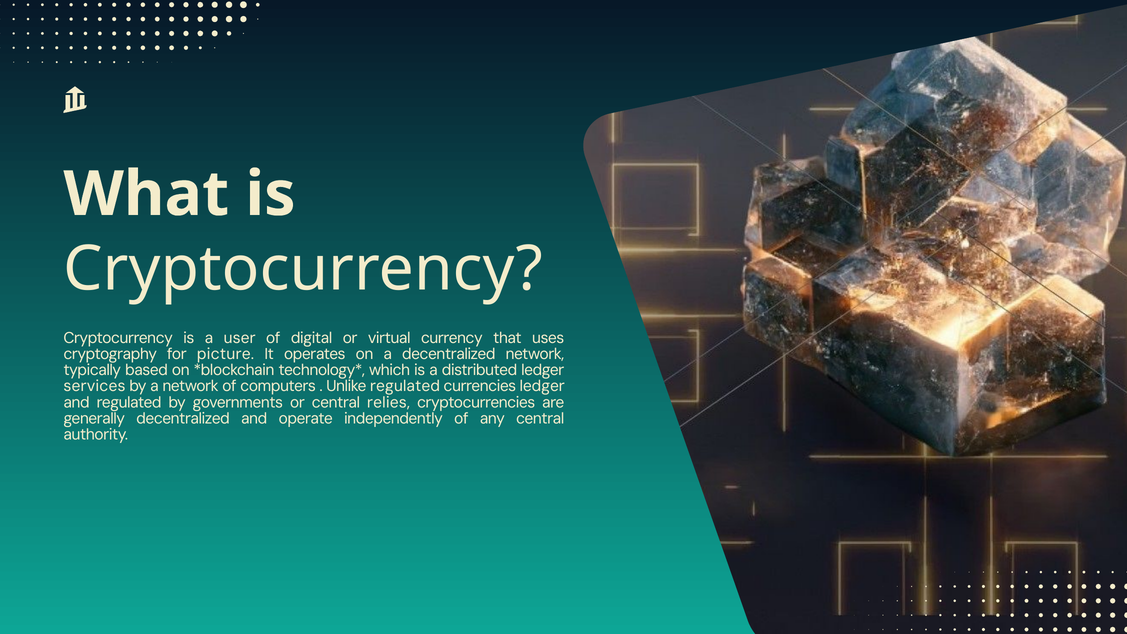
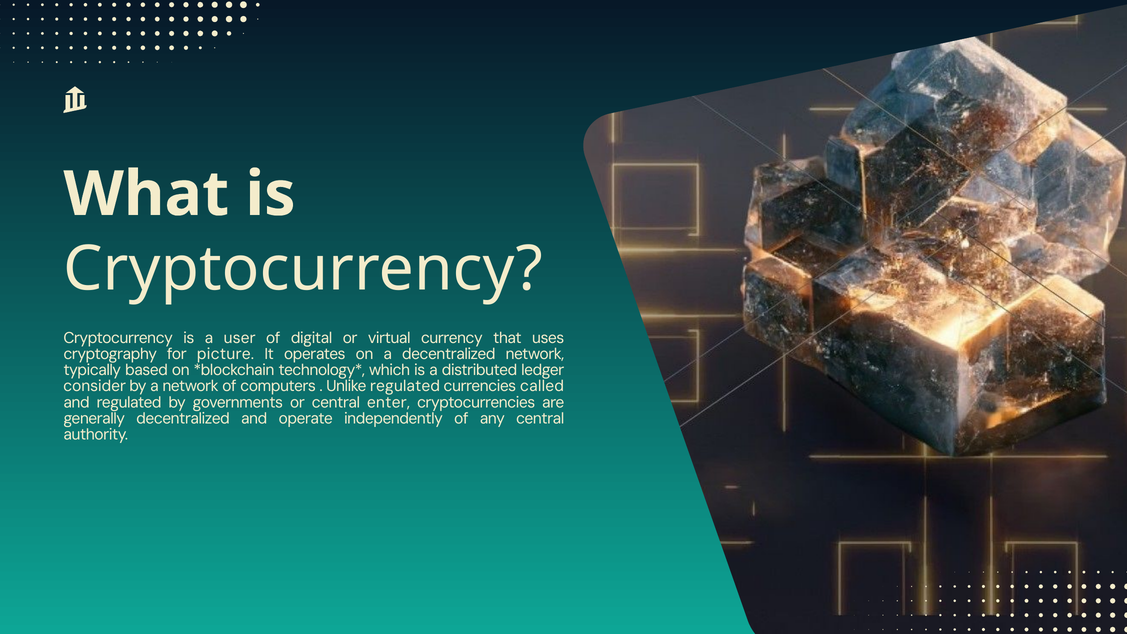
services: services -> consider
currencies ledger: ledger -> called
relies: relies -> enter
